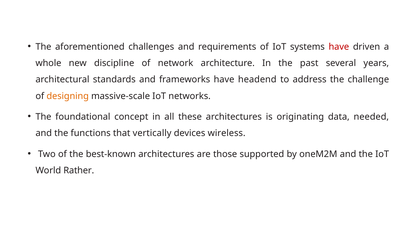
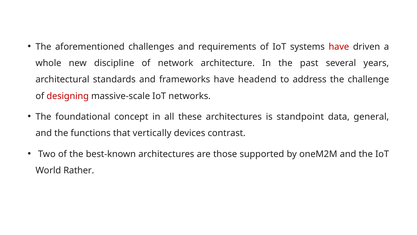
designing colour: orange -> red
originating: originating -> standpoint
needed: needed -> general
wireless: wireless -> contrast
